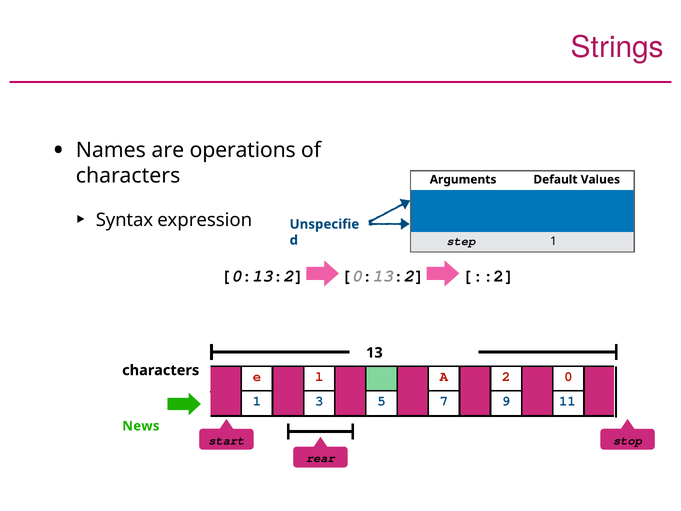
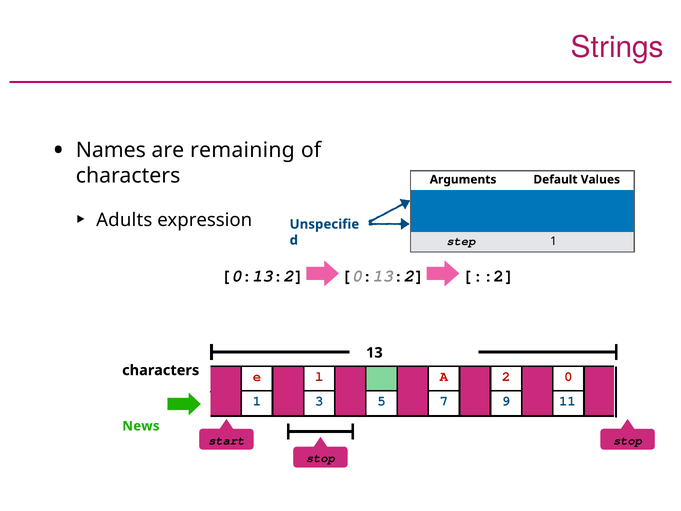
operations: operations -> remaining
Syntax: Syntax -> Adults
rear at (320, 458): rear -> stop
